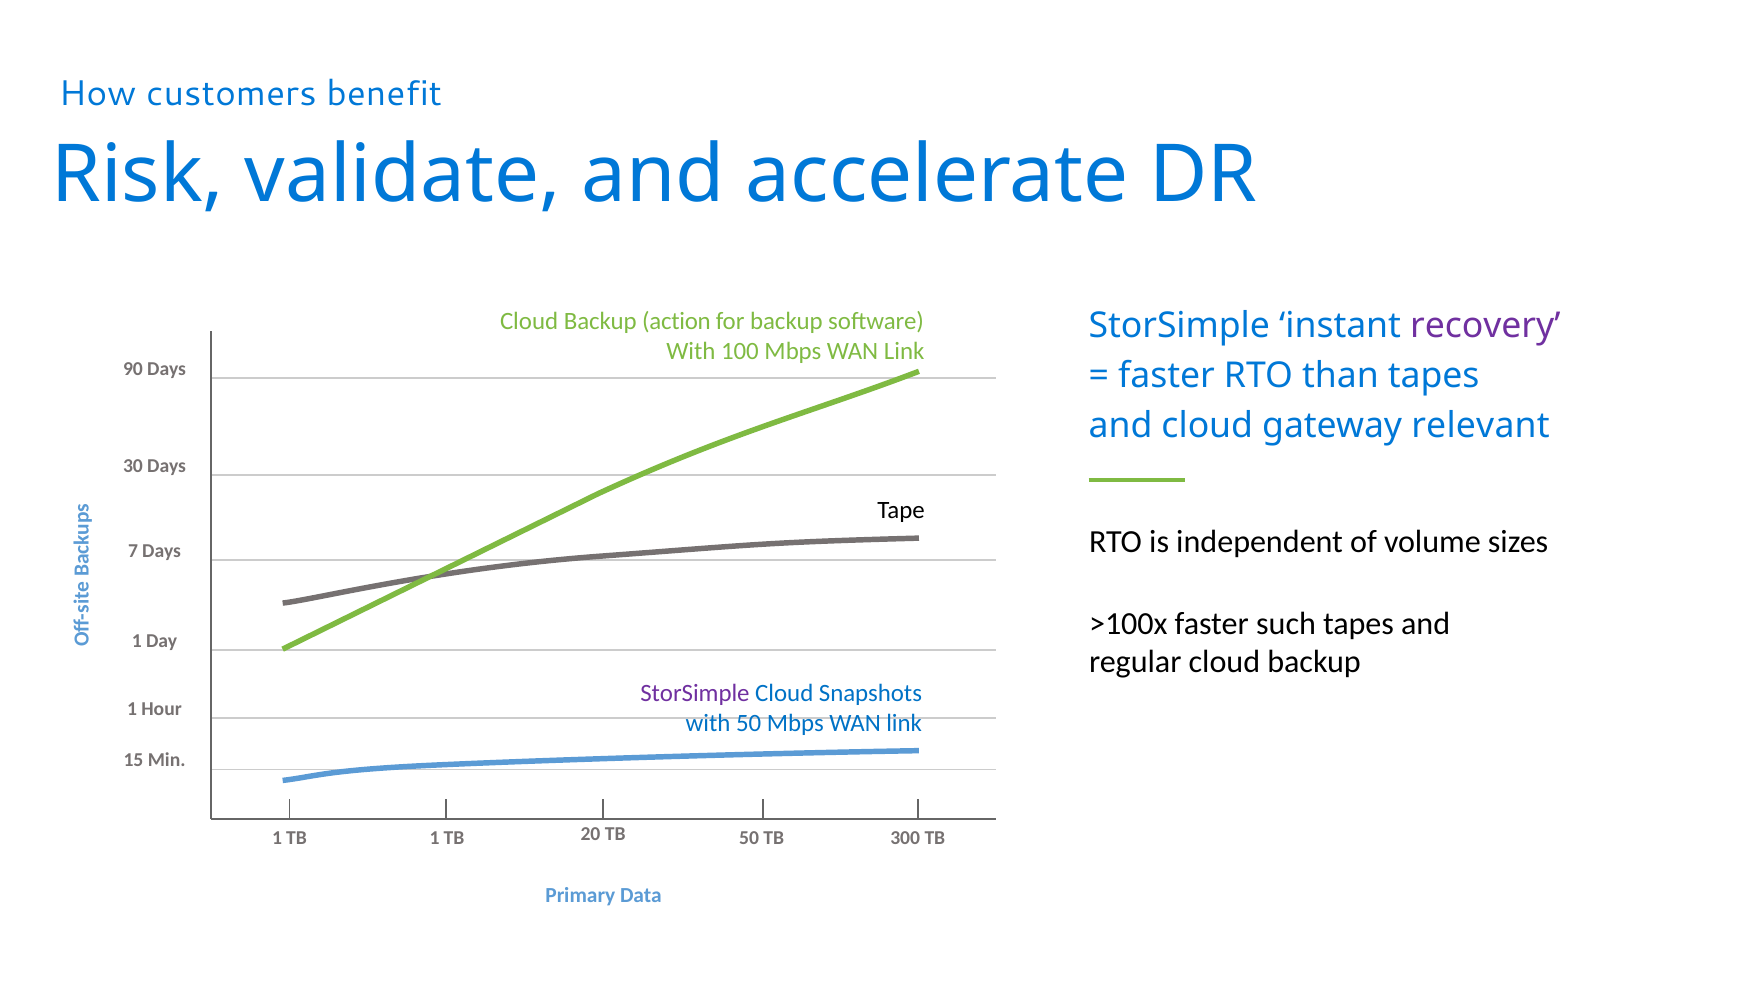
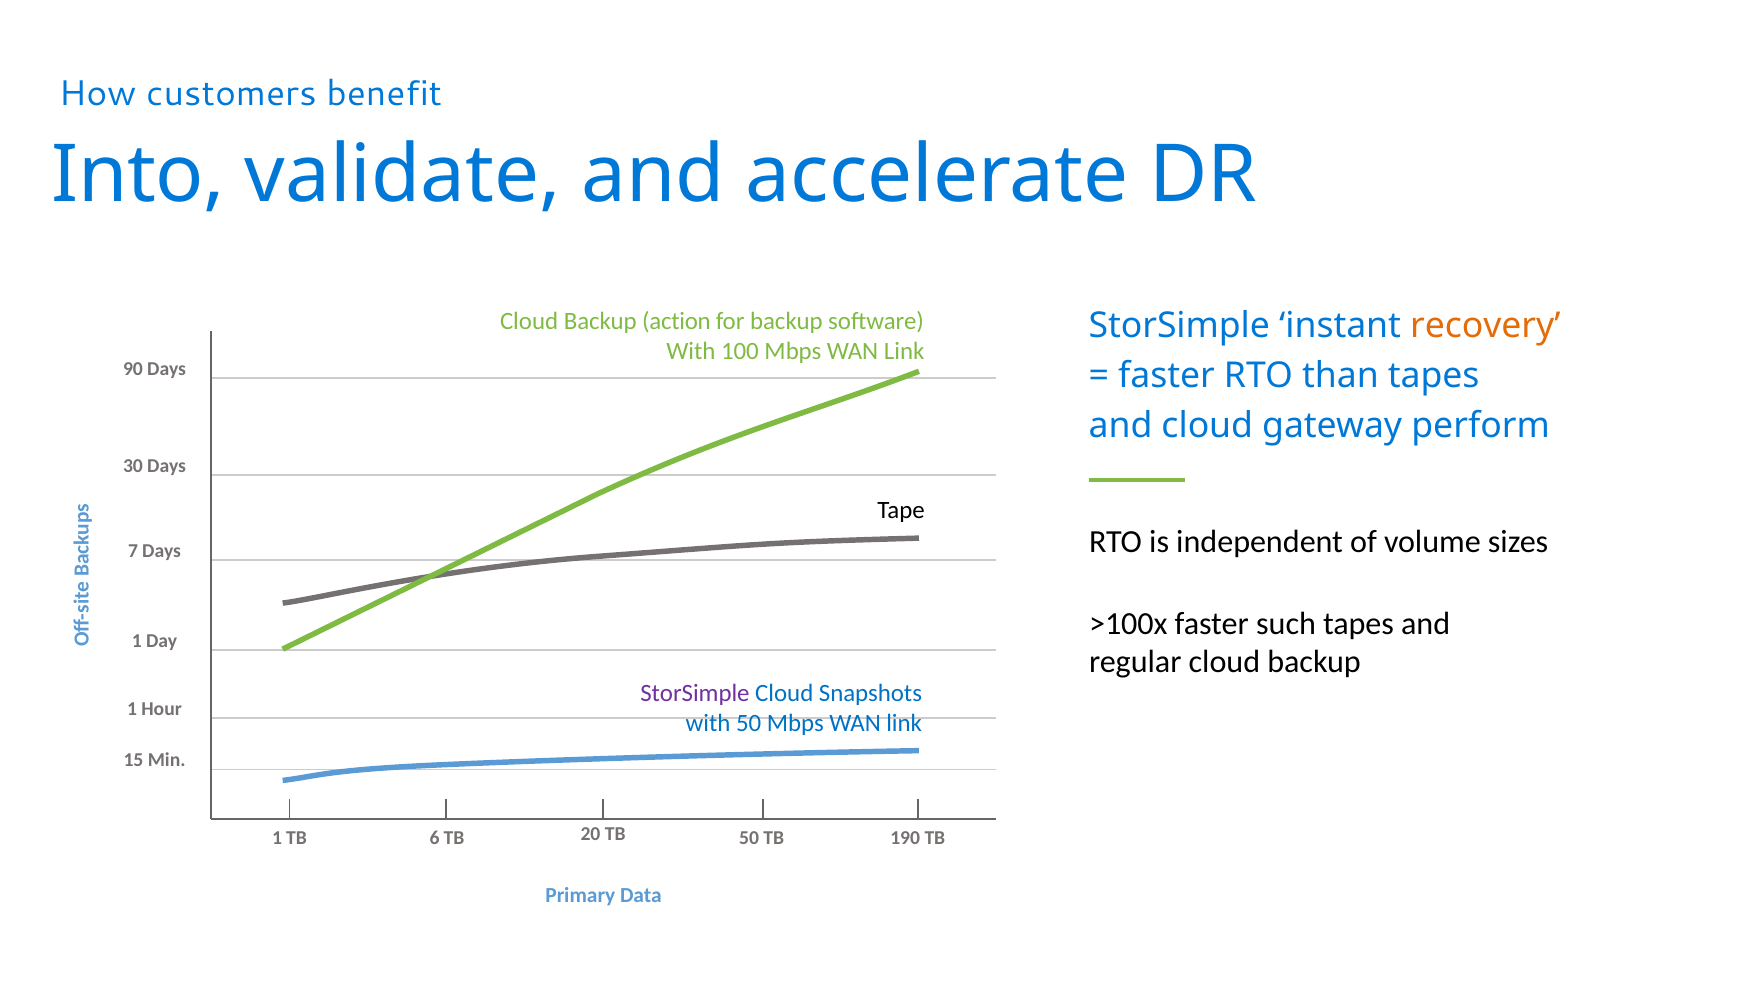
Risk: Risk -> Into
recovery colour: purple -> orange
relevant: relevant -> perform
TB 1: 1 -> 6
300: 300 -> 190
